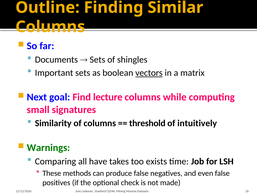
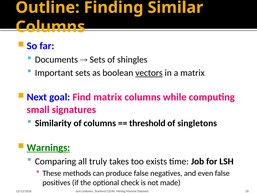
Find lecture: lecture -> matrix
intuitively: intuitively -> singletons
Warnings underline: none -> present
have: have -> truly
